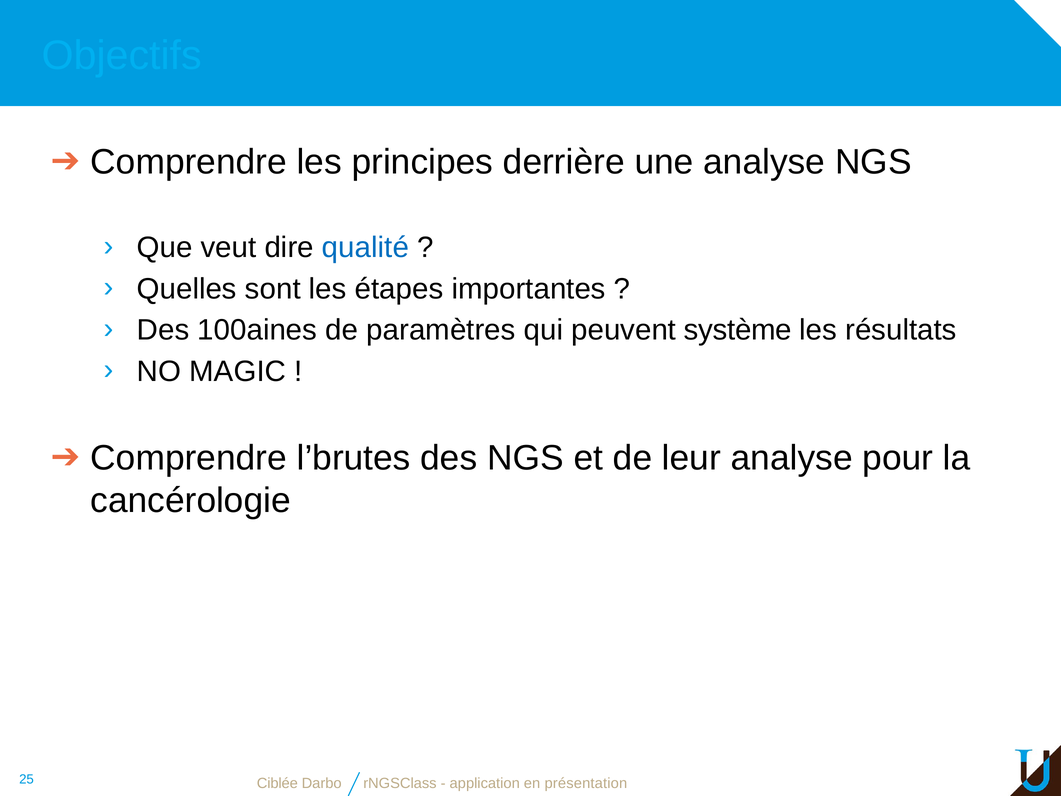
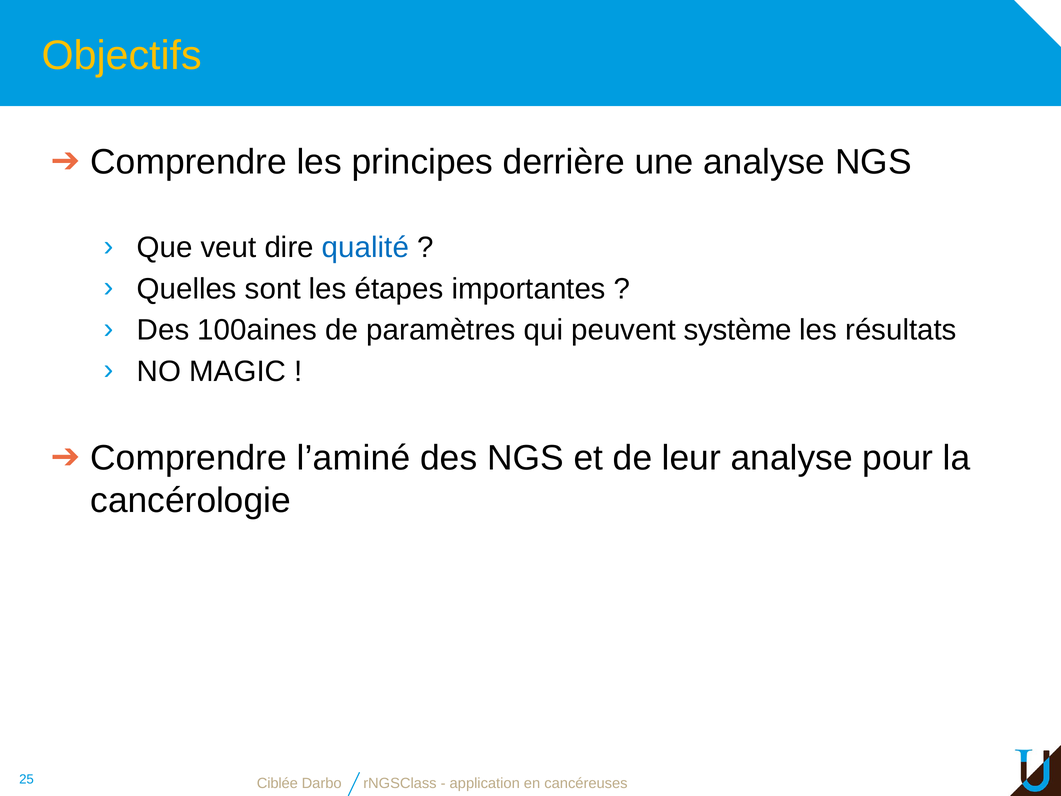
Objectifs colour: light blue -> yellow
l’brutes: l’brutes -> l’aminé
présentation: présentation -> cancéreuses
